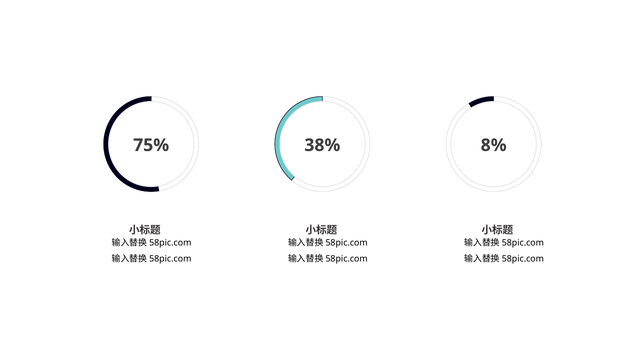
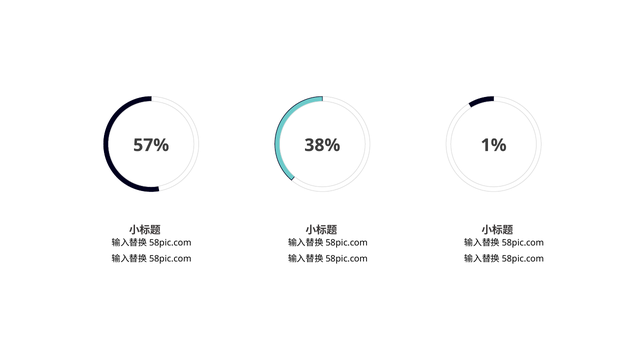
75%: 75% -> 57%
8%: 8% -> 1%
